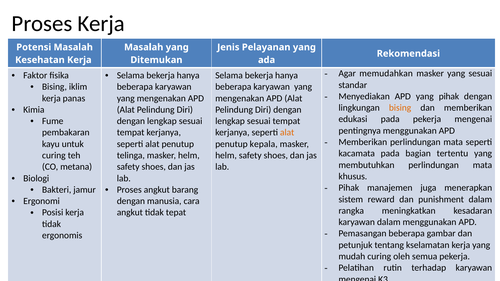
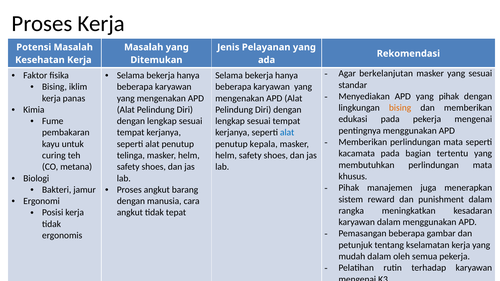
memudahkan: memudahkan -> berkelanjutan
alat at (287, 133) colour: orange -> blue
mudah curing: curing -> dalam
